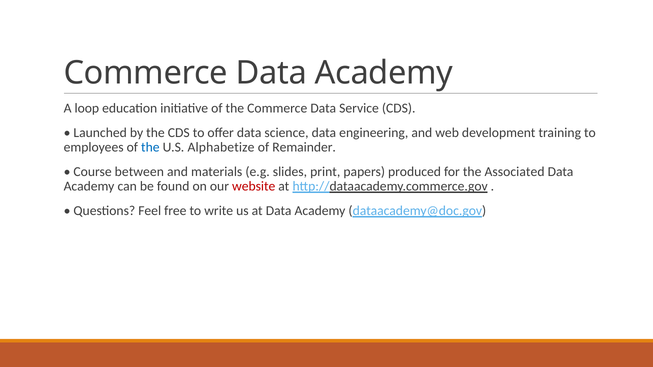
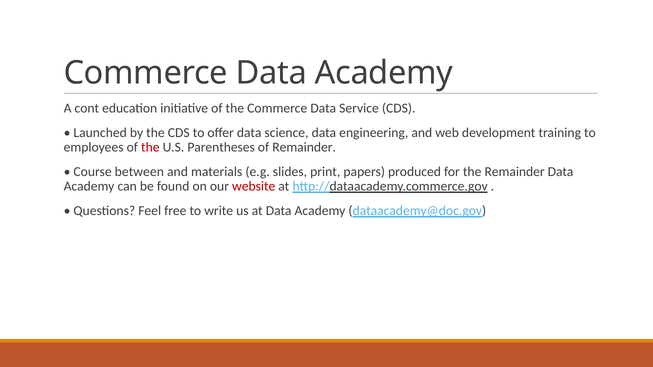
loop: loop -> cont
the at (150, 147) colour: blue -> red
Alphabetize: Alphabetize -> Parentheses
the Associated: Associated -> Remainder
